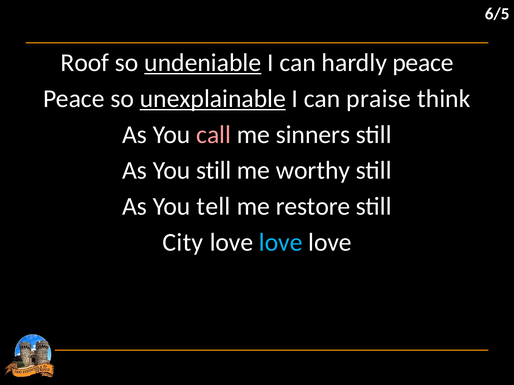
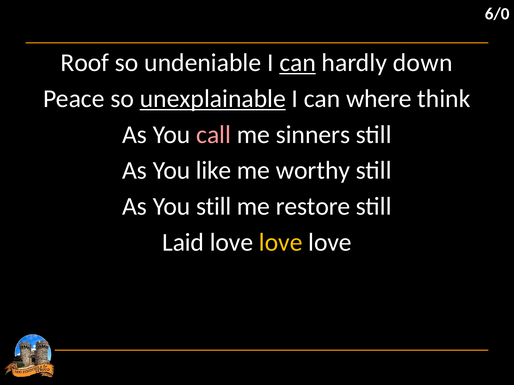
6/5: 6/5 -> 6/0
undeniable underline: present -> none
can at (298, 63) underline: none -> present
hardly peace: peace -> down
praise: praise -> where
You still: still -> like
You tell: tell -> still
City: City -> Laid
love at (281, 243) colour: light blue -> yellow
